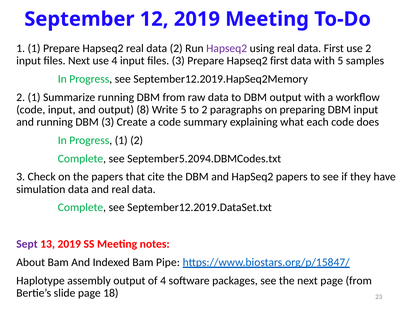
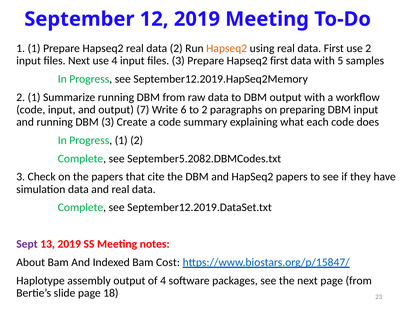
Hapseq2 at (227, 48) colour: purple -> orange
8: 8 -> 7
Write 5: 5 -> 6
September5.2094.DBMCodes.txt: September5.2094.DBMCodes.txt -> September5.2082.DBMCodes.txt
Pipe: Pipe -> Cost
